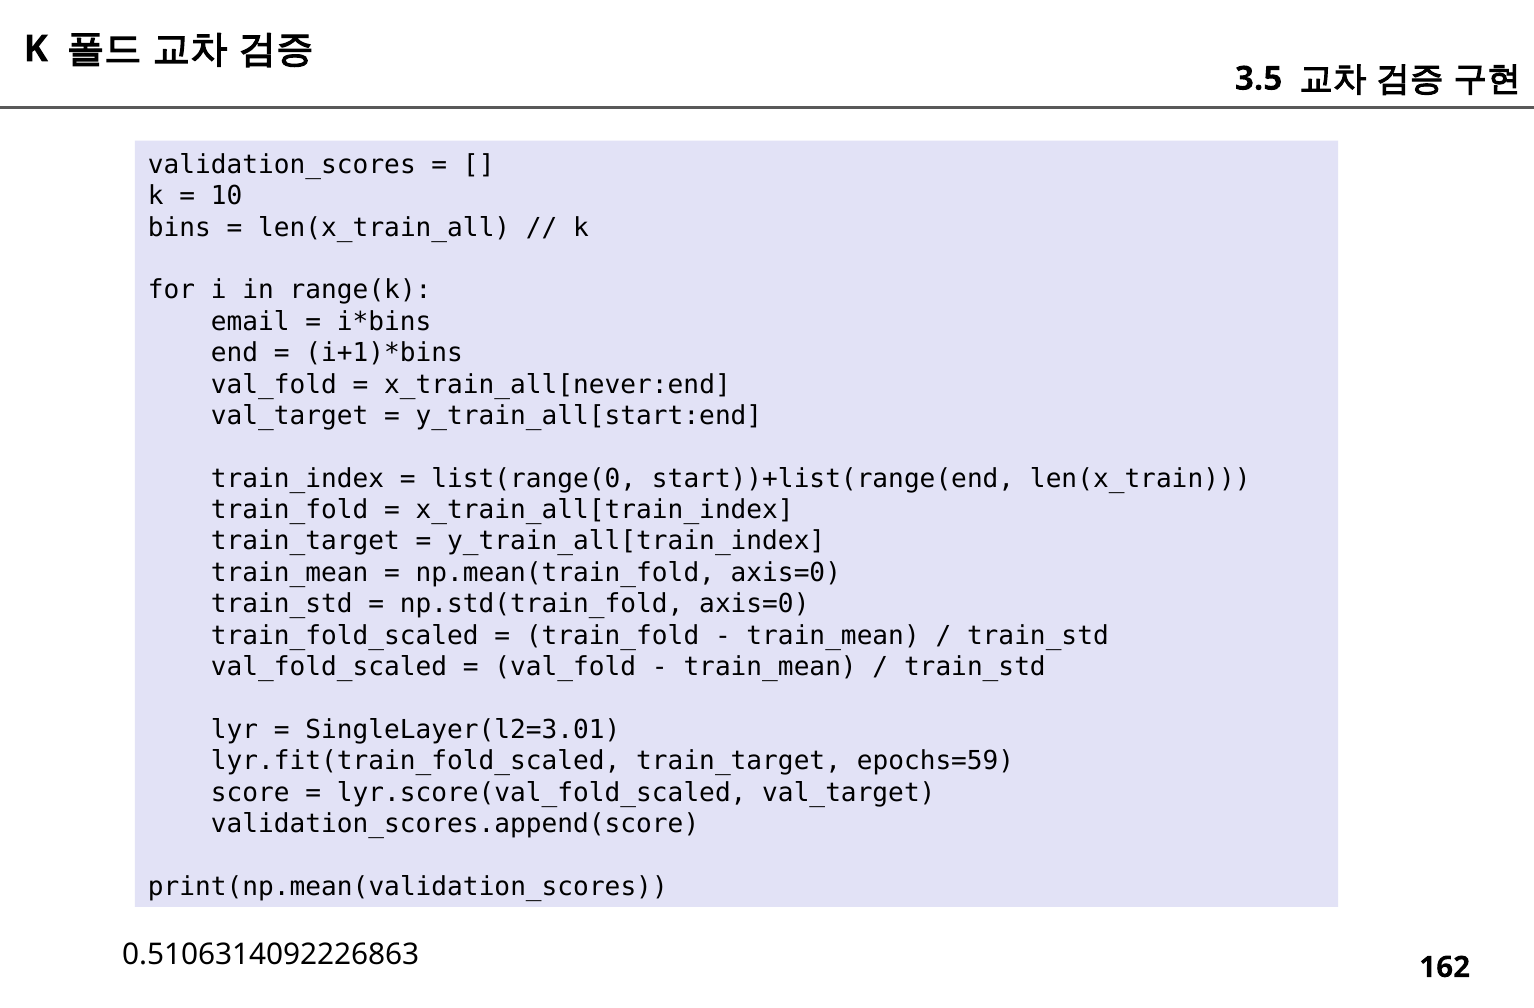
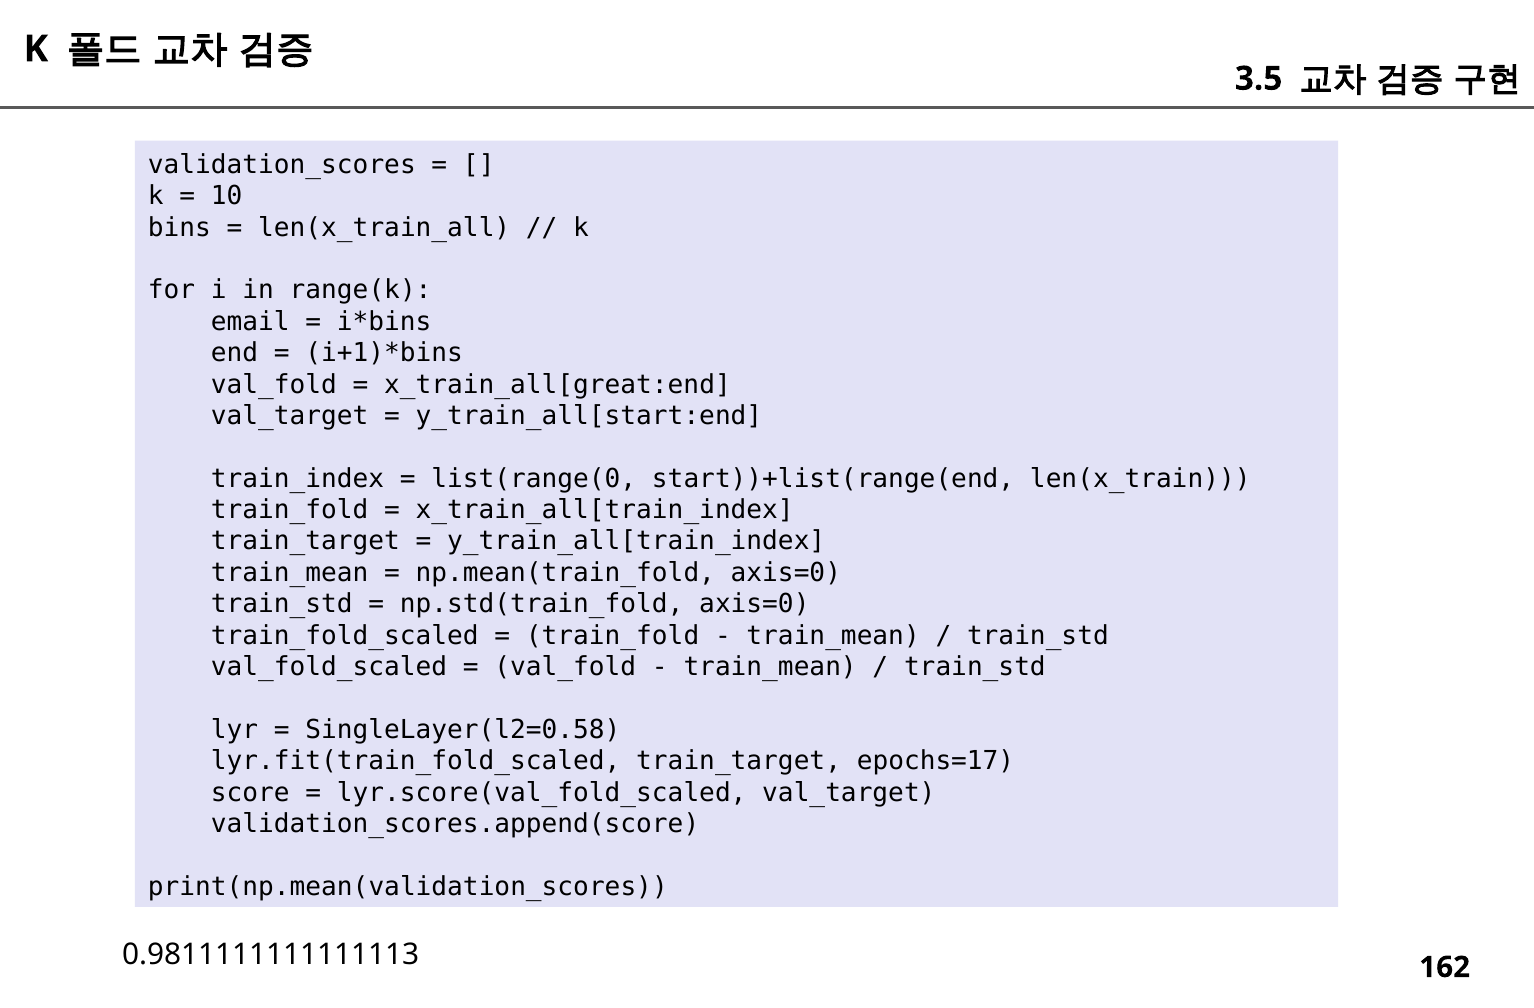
x_train_all[never:end: x_train_all[never:end -> x_train_all[great:end
SingleLayer(l2=3.01: SingleLayer(l2=3.01 -> SingleLayer(l2=0.58
epochs=59: epochs=59 -> epochs=17
0.5106314092226863: 0.5106314092226863 -> 0.9811111111111113
